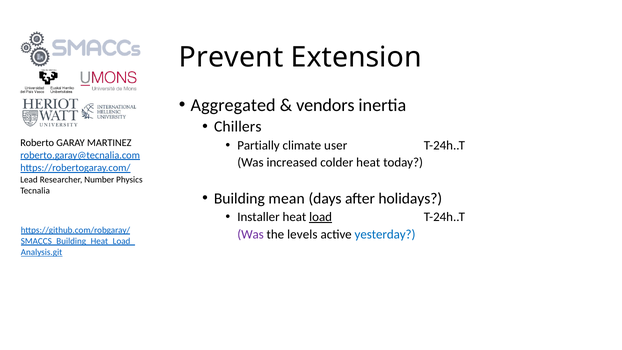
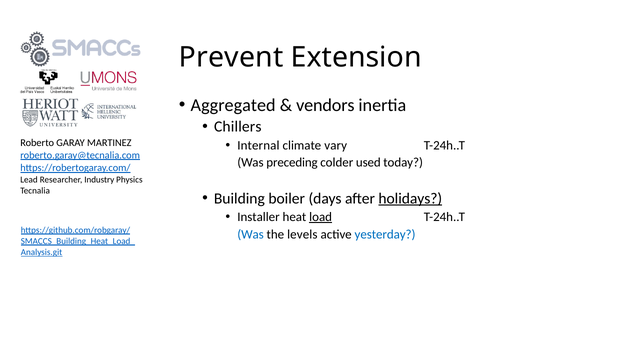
Partially: Partially -> Internal
user: user -> vary
increased: increased -> preceding
colder heat: heat -> used
Number: Number -> Industry
mean: mean -> boiler
holidays underline: none -> present
Was at (251, 234) colour: purple -> blue
